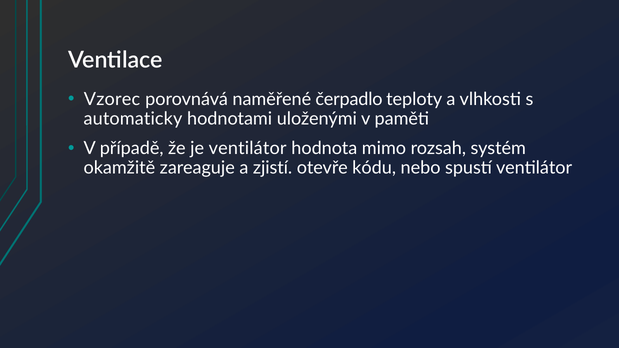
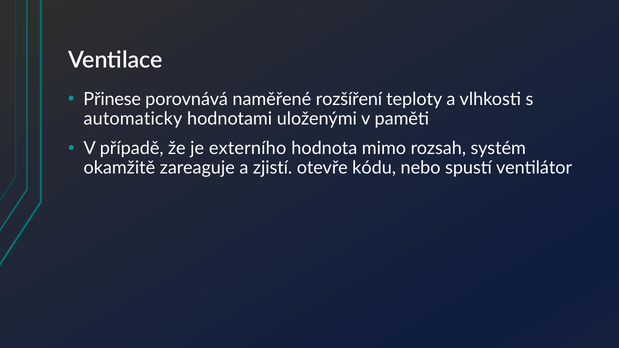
Vzorec: Vzorec -> Přinese
čerpadlo: čerpadlo -> rozšíření
je ventilátor: ventilátor -> externího
